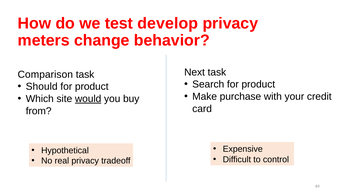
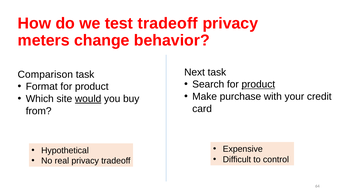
test develop: develop -> tradeoff
product at (258, 84) underline: none -> present
Should: Should -> Format
